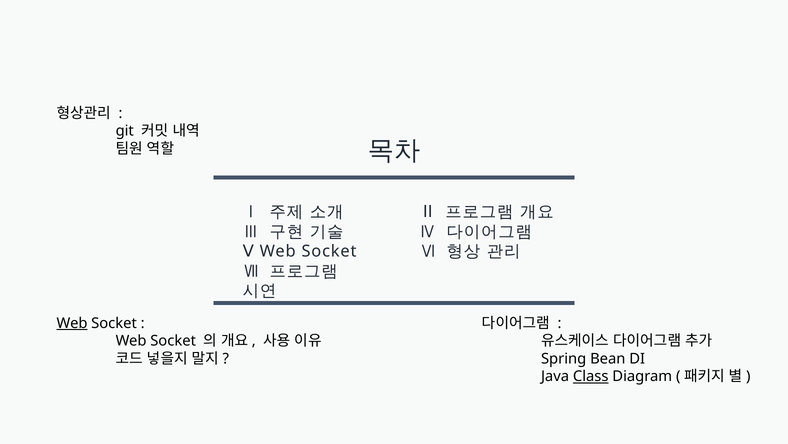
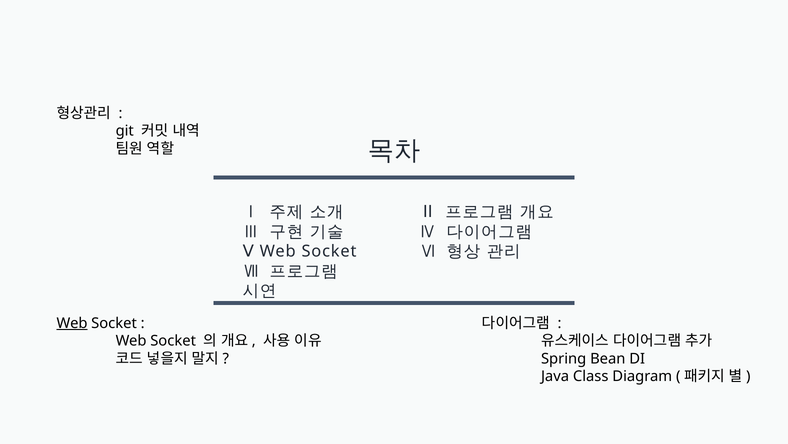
Class underline: present -> none
